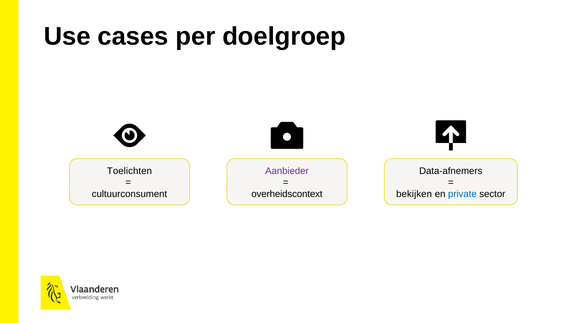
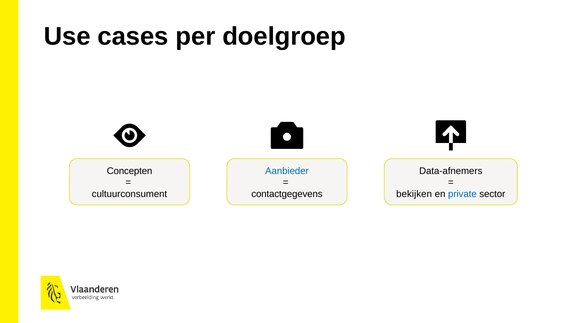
Toelichten: Toelichten -> Concepten
Aanbieder colour: purple -> blue
overheidscontext: overheidscontext -> contactgegevens
